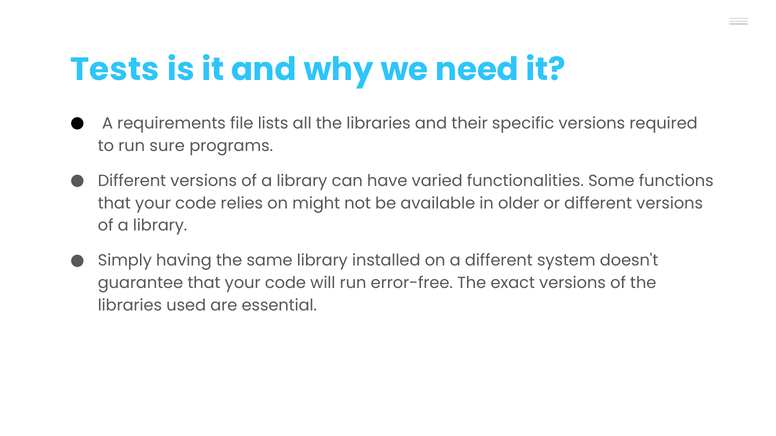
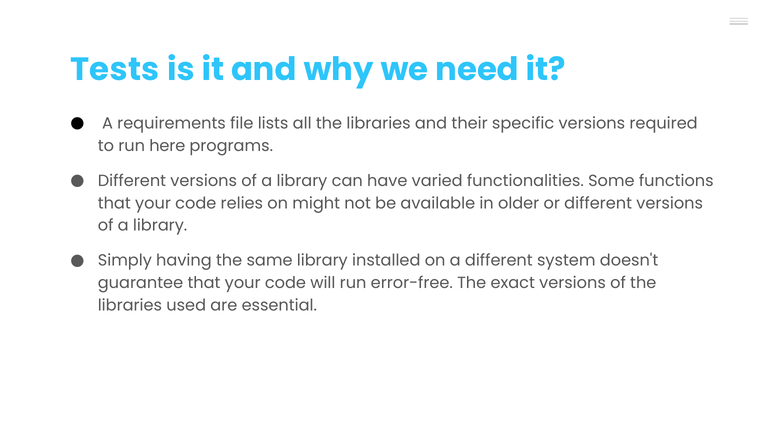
sure: sure -> here
